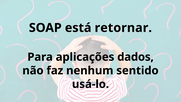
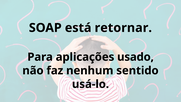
dados: dados -> usado
